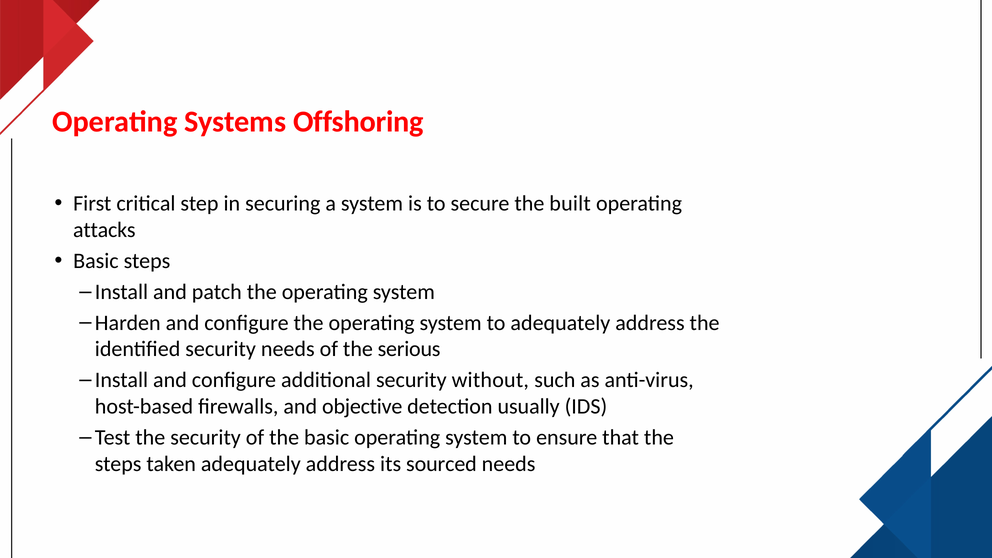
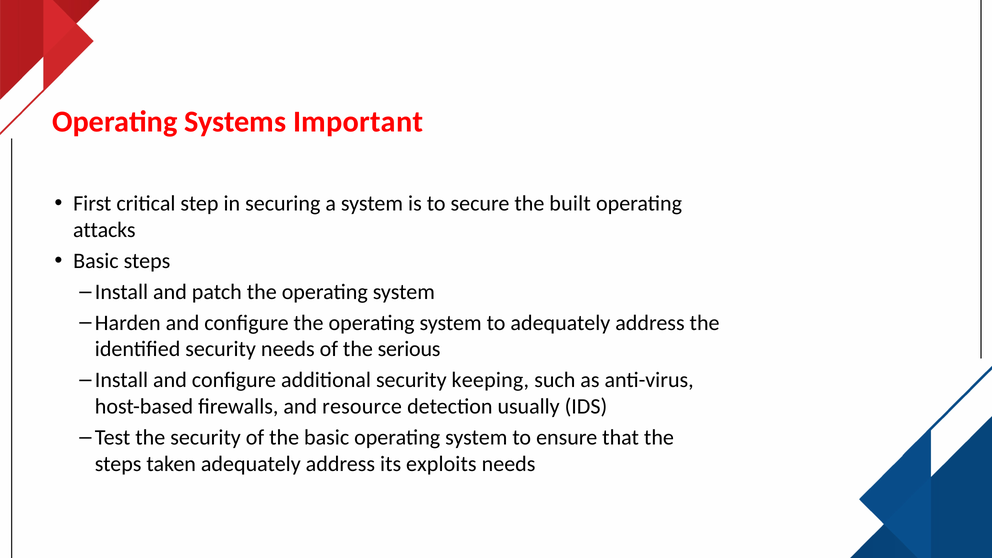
Offshoring: Offshoring -> Important
without: without -> keeping
objective: objective -> resource
sourced: sourced -> exploits
